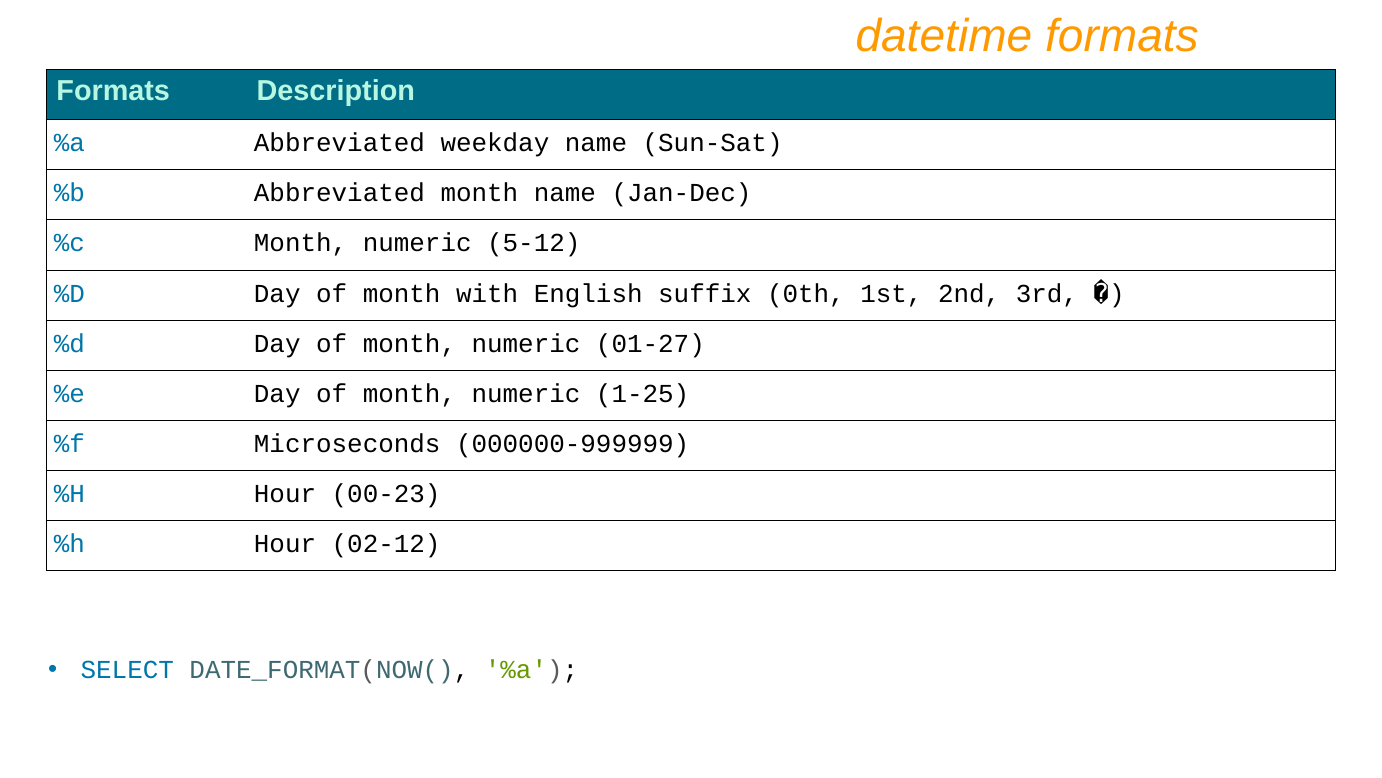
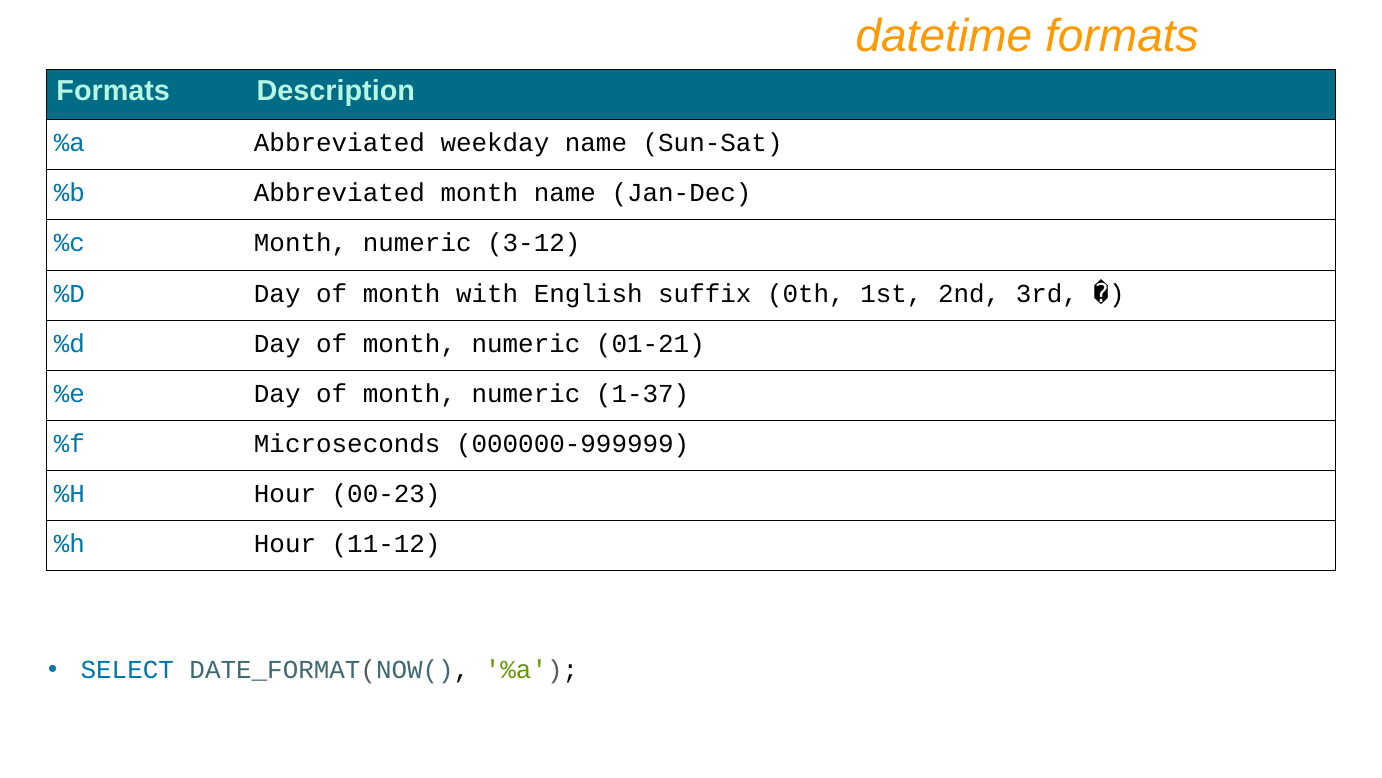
5-12: 5-12 -> 3-12
01-27: 01-27 -> 01-21
1-25: 1-25 -> 1-37
02-12: 02-12 -> 11-12
